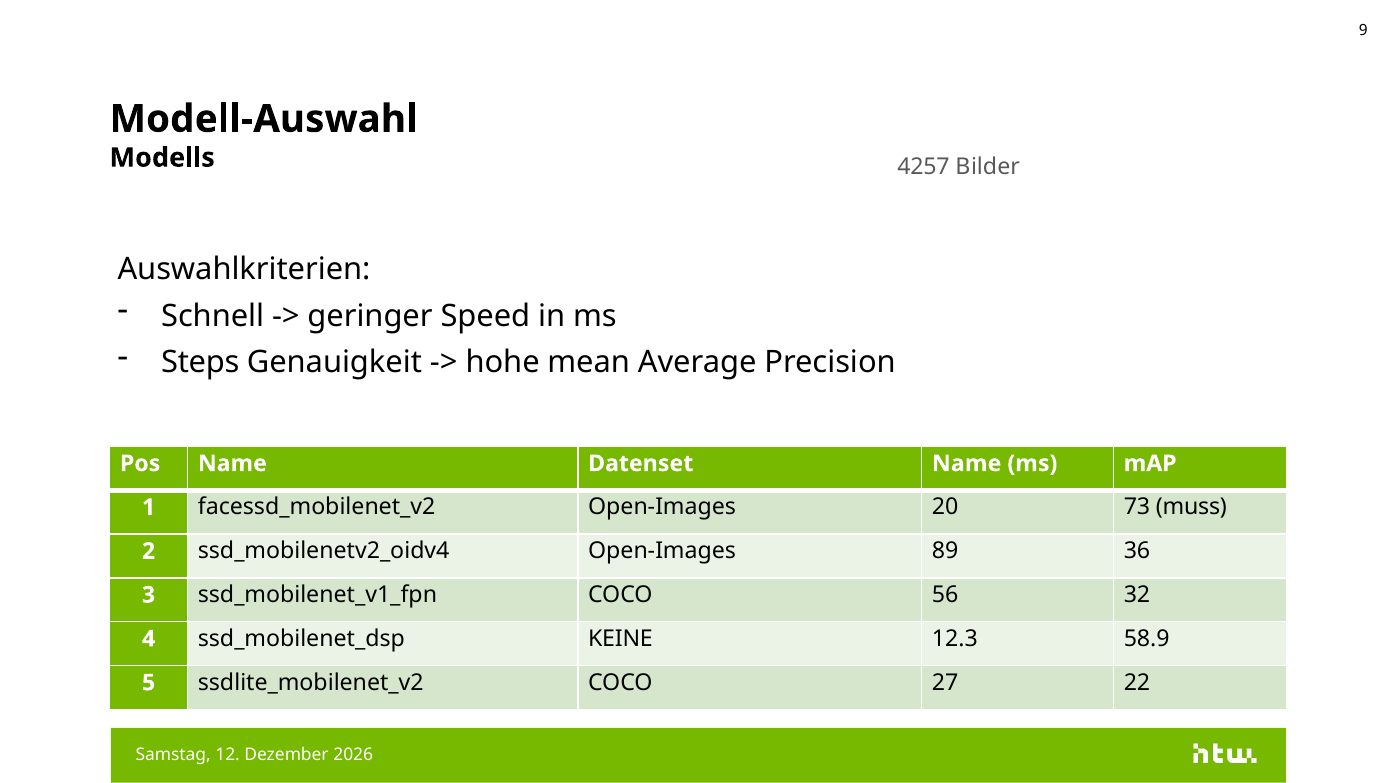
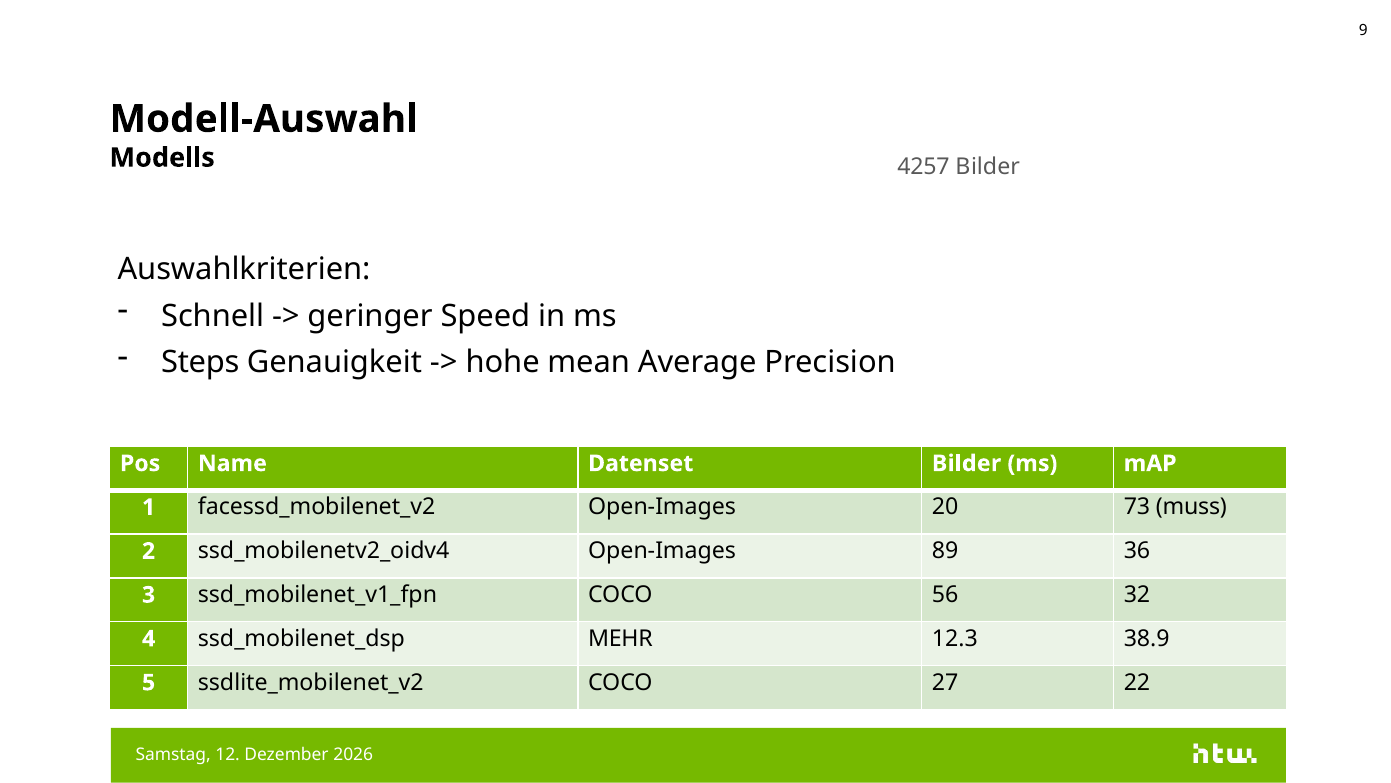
Datenset Name: Name -> Bilder
KEINE: KEINE -> MEHR
58.9: 58.9 -> 38.9
